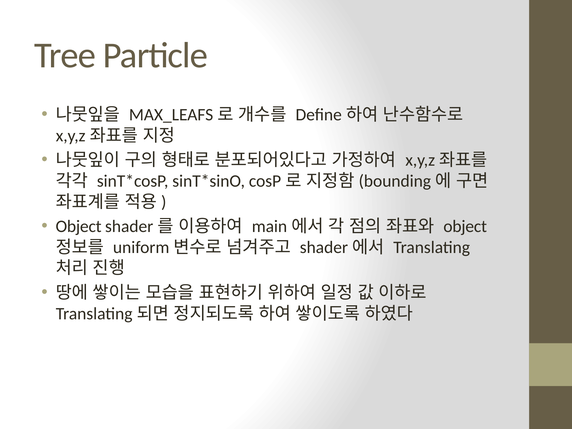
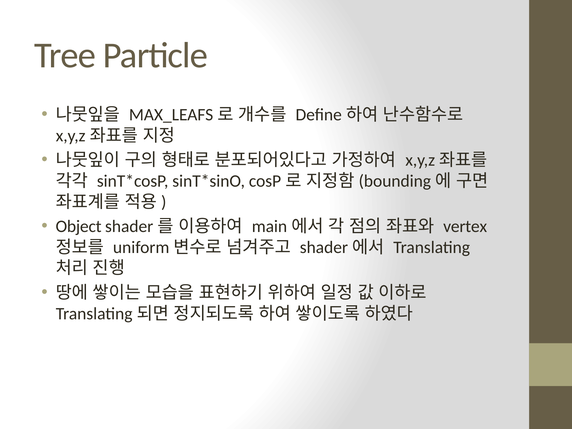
object at (465, 226): object -> vertex
